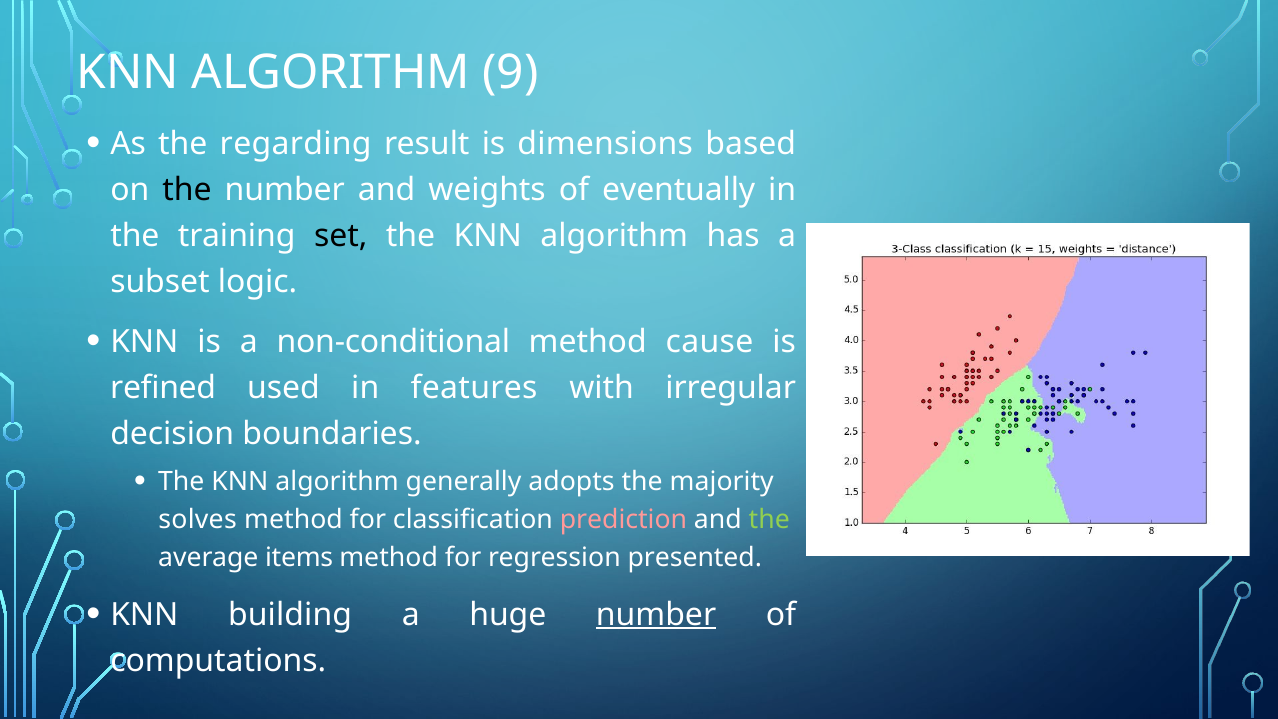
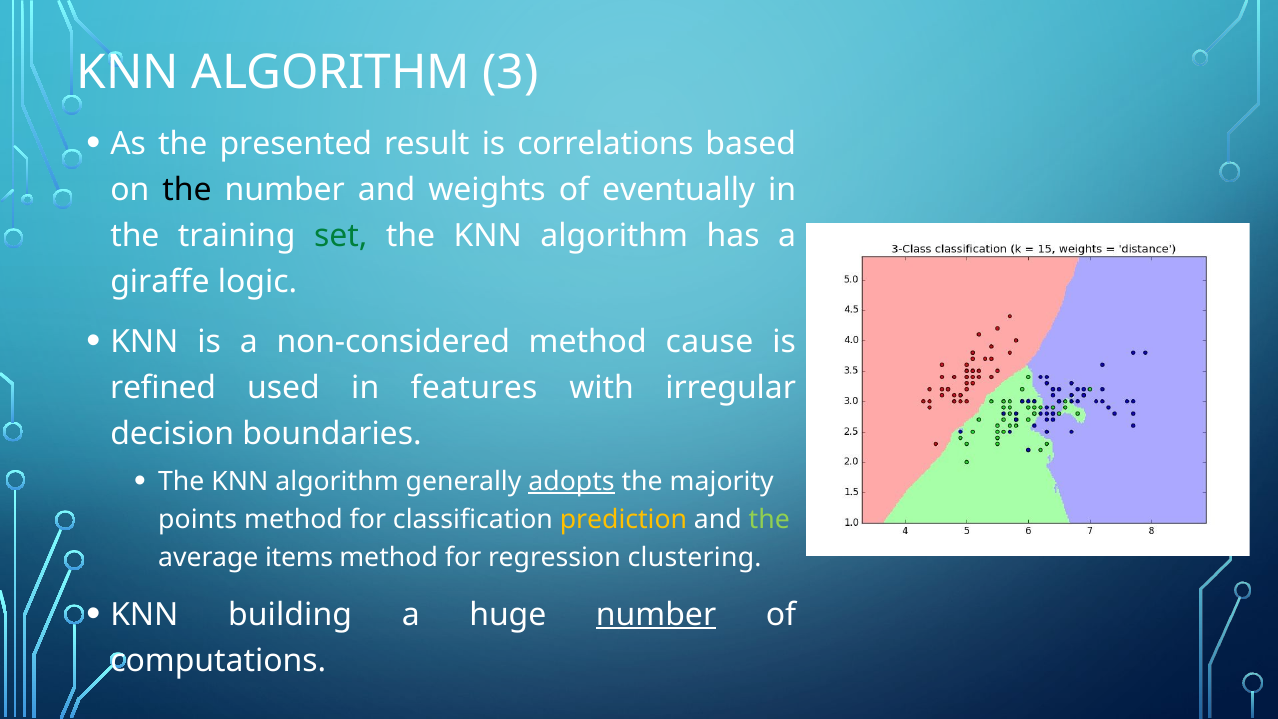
9: 9 -> 3
regarding: regarding -> presented
dimensions: dimensions -> correlations
set colour: black -> green
subset: subset -> giraffe
non-conditional: non-conditional -> non-considered
adopts underline: none -> present
solves: solves -> points
prediction colour: pink -> yellow
presented: presented -> clustering
